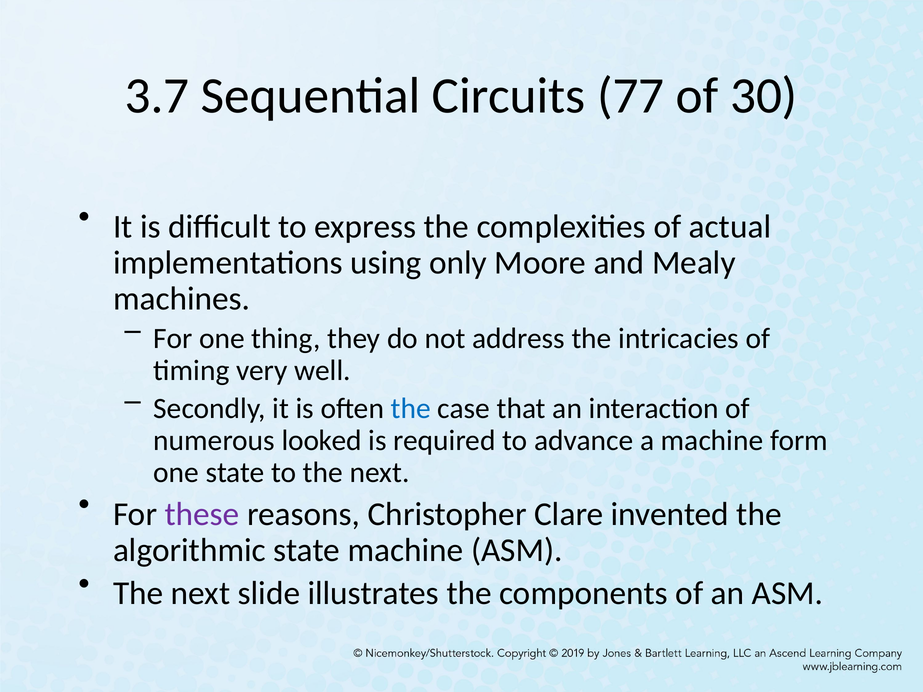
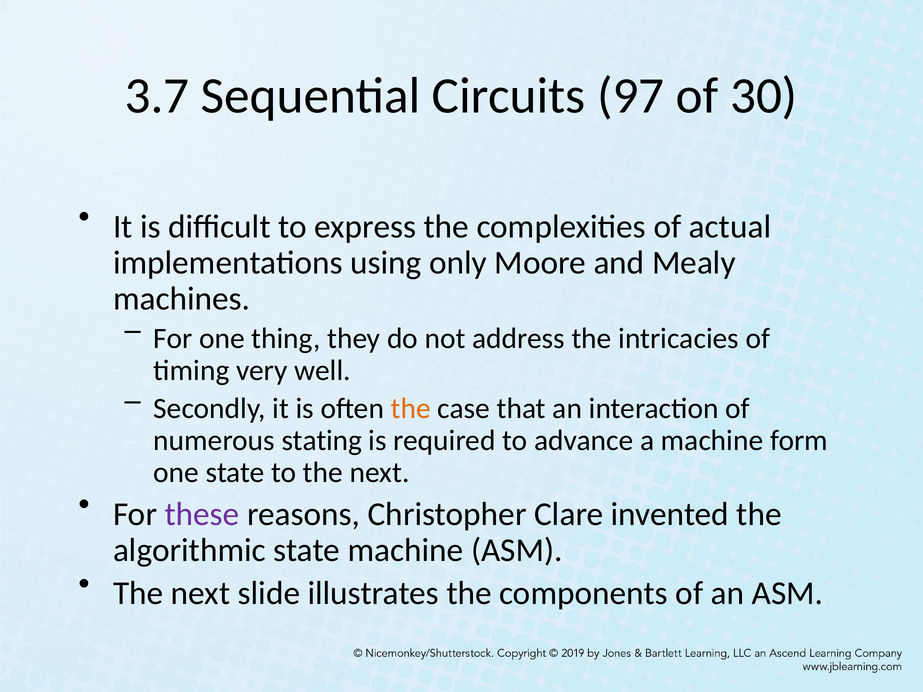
77: 77 -> 97
the at (411, 409) colour: blue -> orange
looked: looked -> stating
